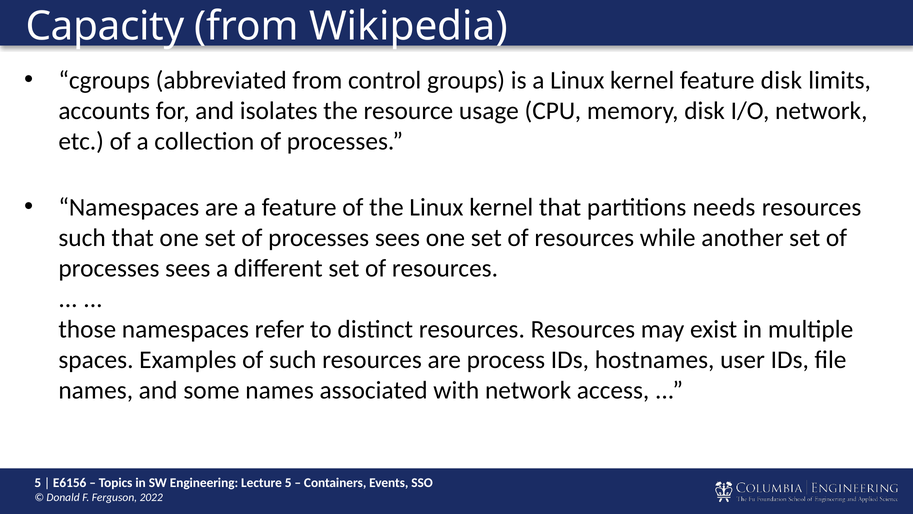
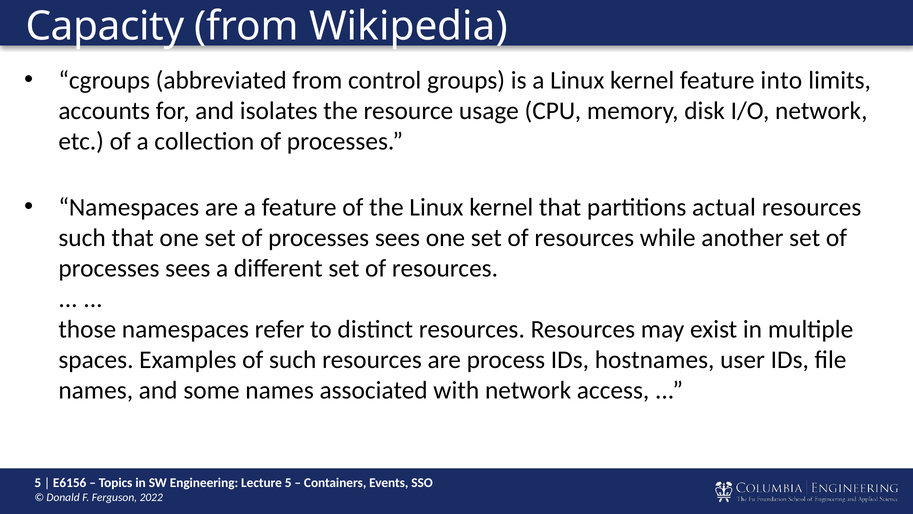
feature disk: disk -> into
needs: needs -> actual
